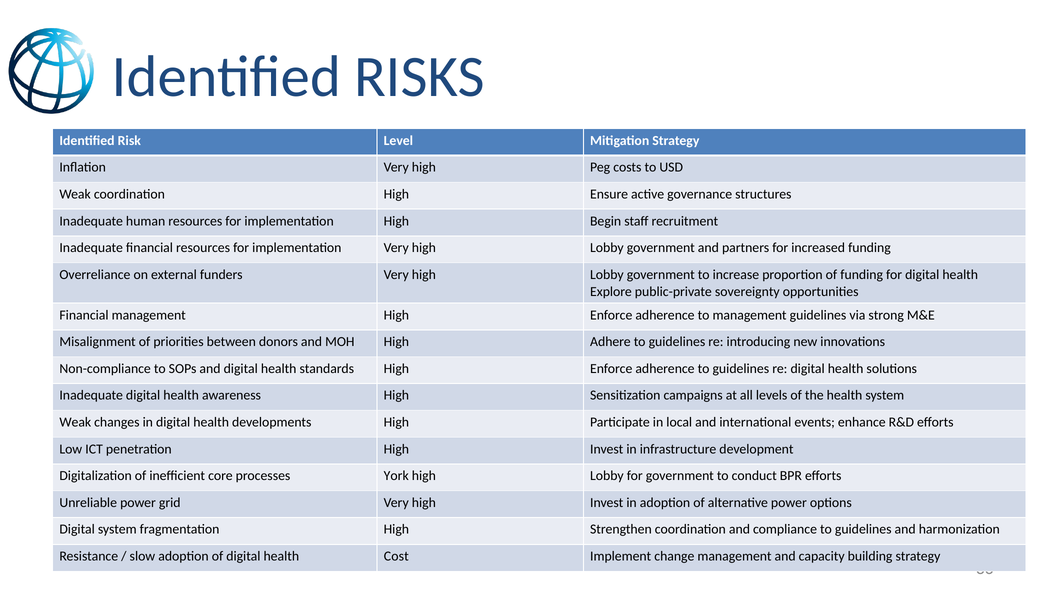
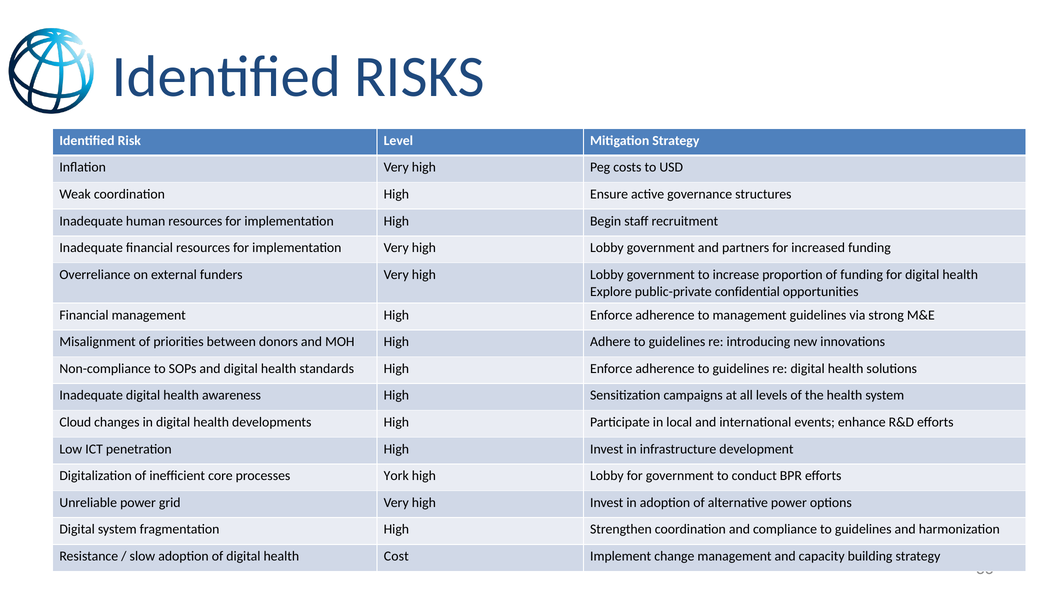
sovereignty: sovereignty -> confidential
Weak at (75, 422): Weak -> Cloud
